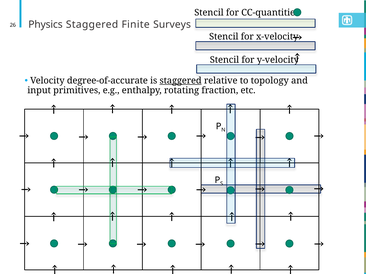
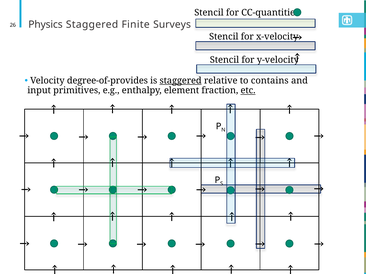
degree-of-accurate: degree-of-accurate -> degree-of-provides
topology: topology -> contains
rotating: rotating -> element
etc underline: none -> present
